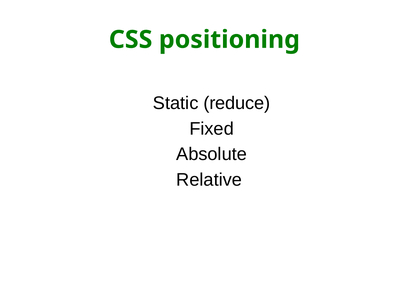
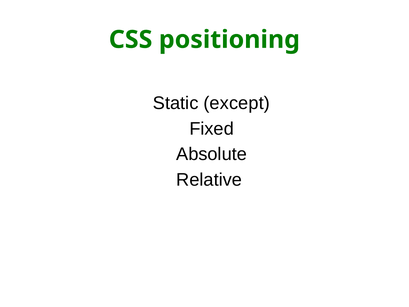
reduce: reduce -> except
